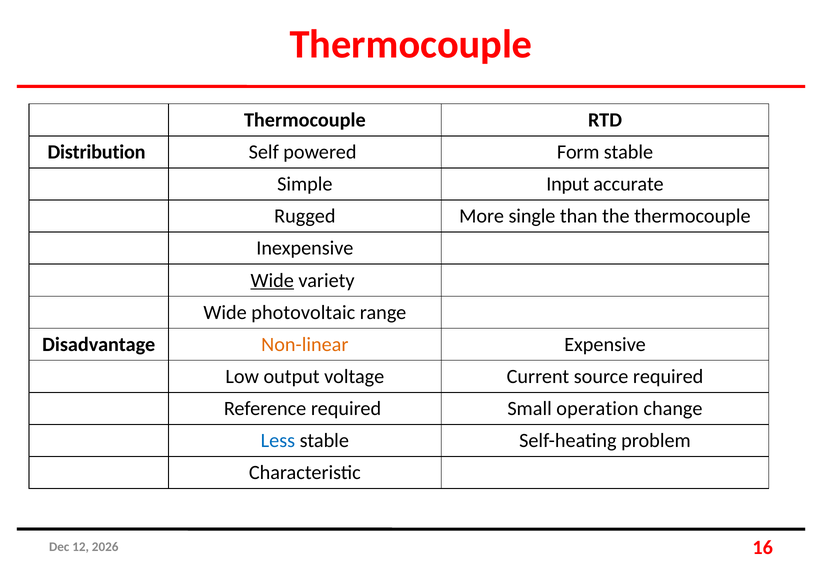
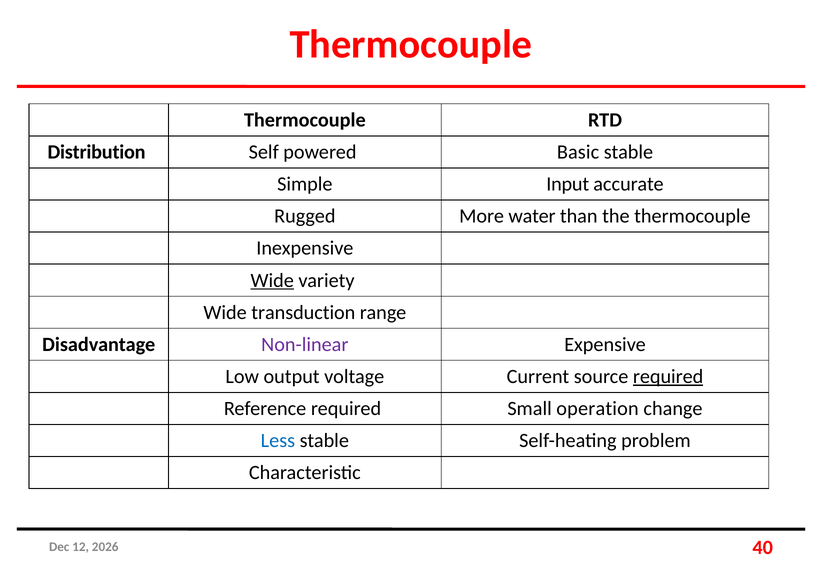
Form: Form -> Basic
single: single -> water
photovoltaic: photovoltaic -> transduction
Non-linear colour: orange -> purple
required at (668, 376) underline: none -> present
16: 16 -> 40
